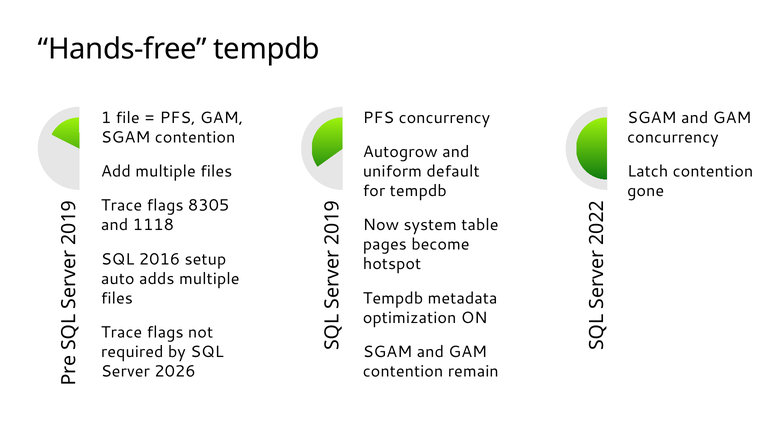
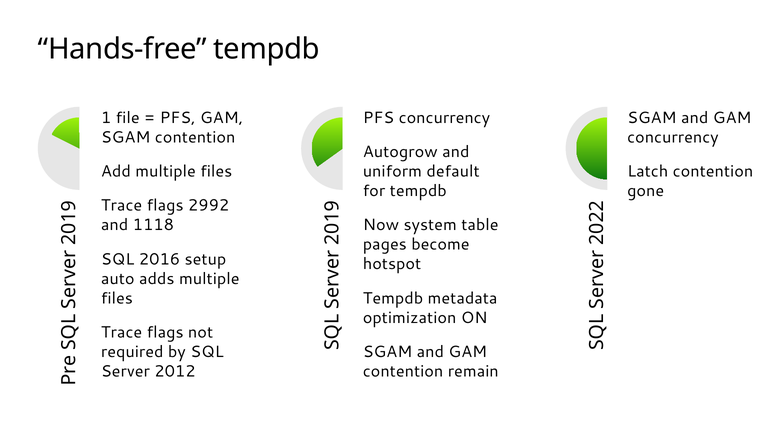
8305: 8305 -> 2992
2026: 2026 -> 2012
